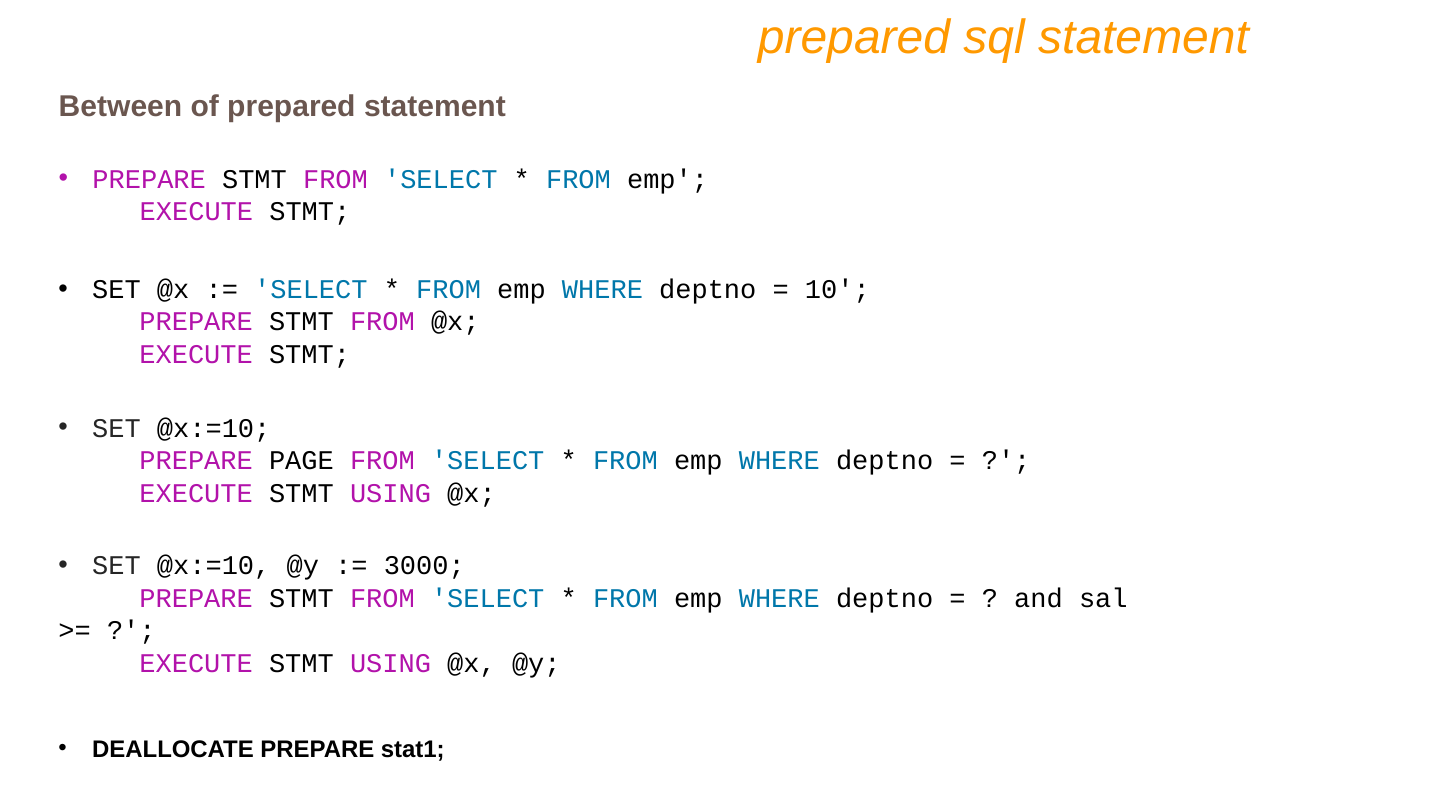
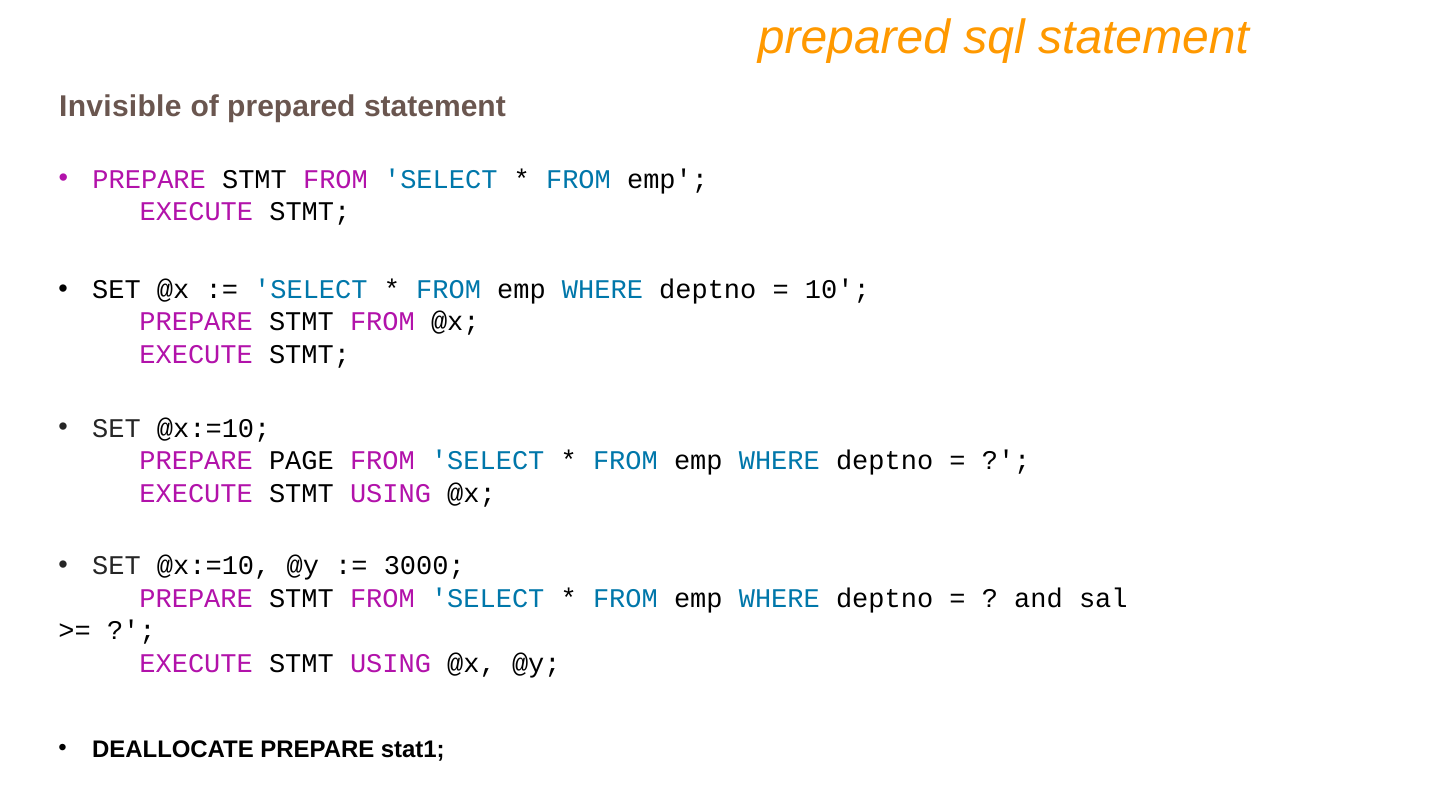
Between: Between -> Invisible
